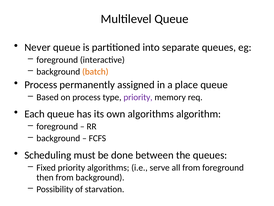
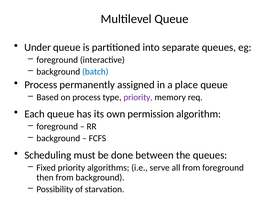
Never: Never -> Under
batch colour: orange -> blue
own algorithms: algorithms -> permission
